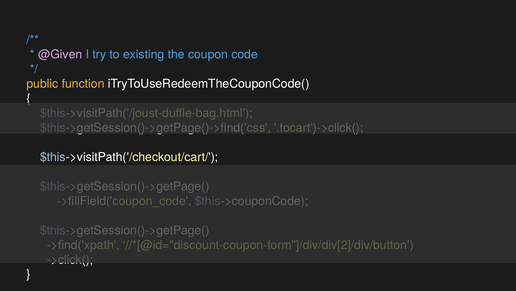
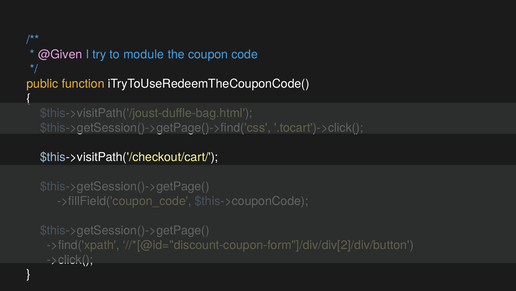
existing: existing -> module
